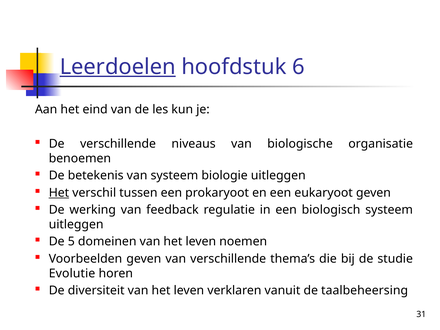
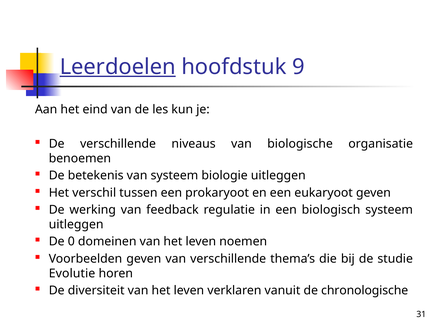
6: 6 -> 9
Het at (59, 193) underline: present -> none
5: 5 -> 0
taalbeheersing: taalbeheersing -> chronologische
